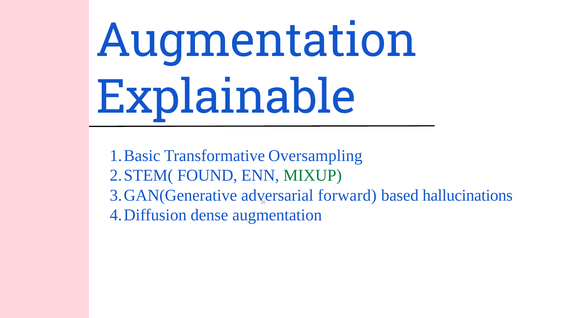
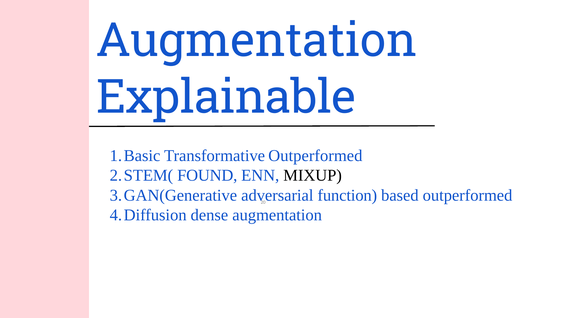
Transformative Oversampling: Oversampling -> Outperformed
MIXUP colour: green -> black
forward: forward -> function
based hallucinations: hallucinations -> outperformed
